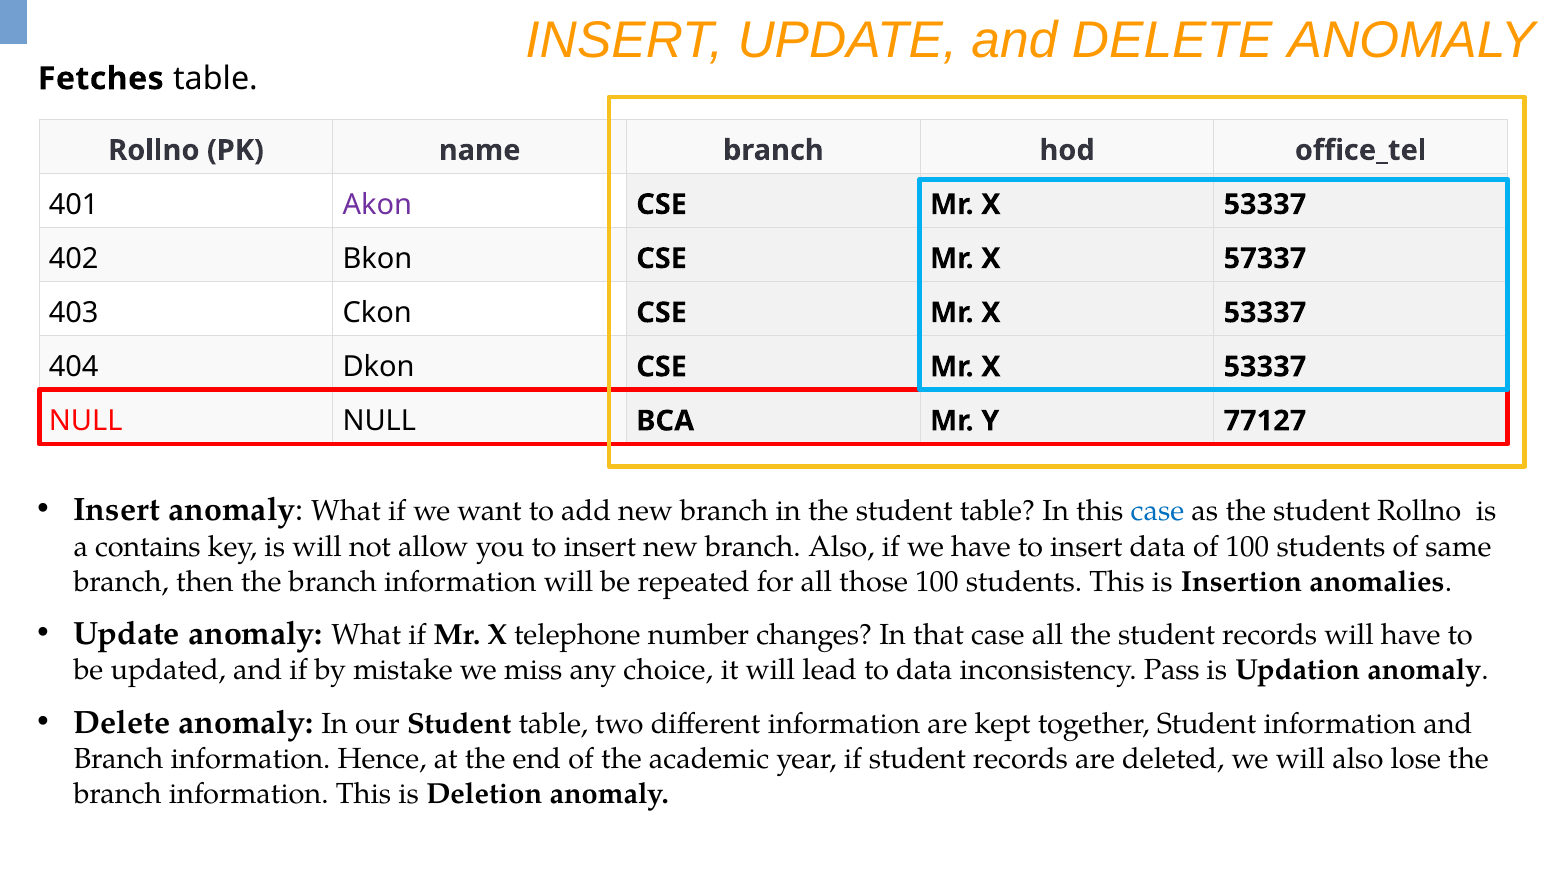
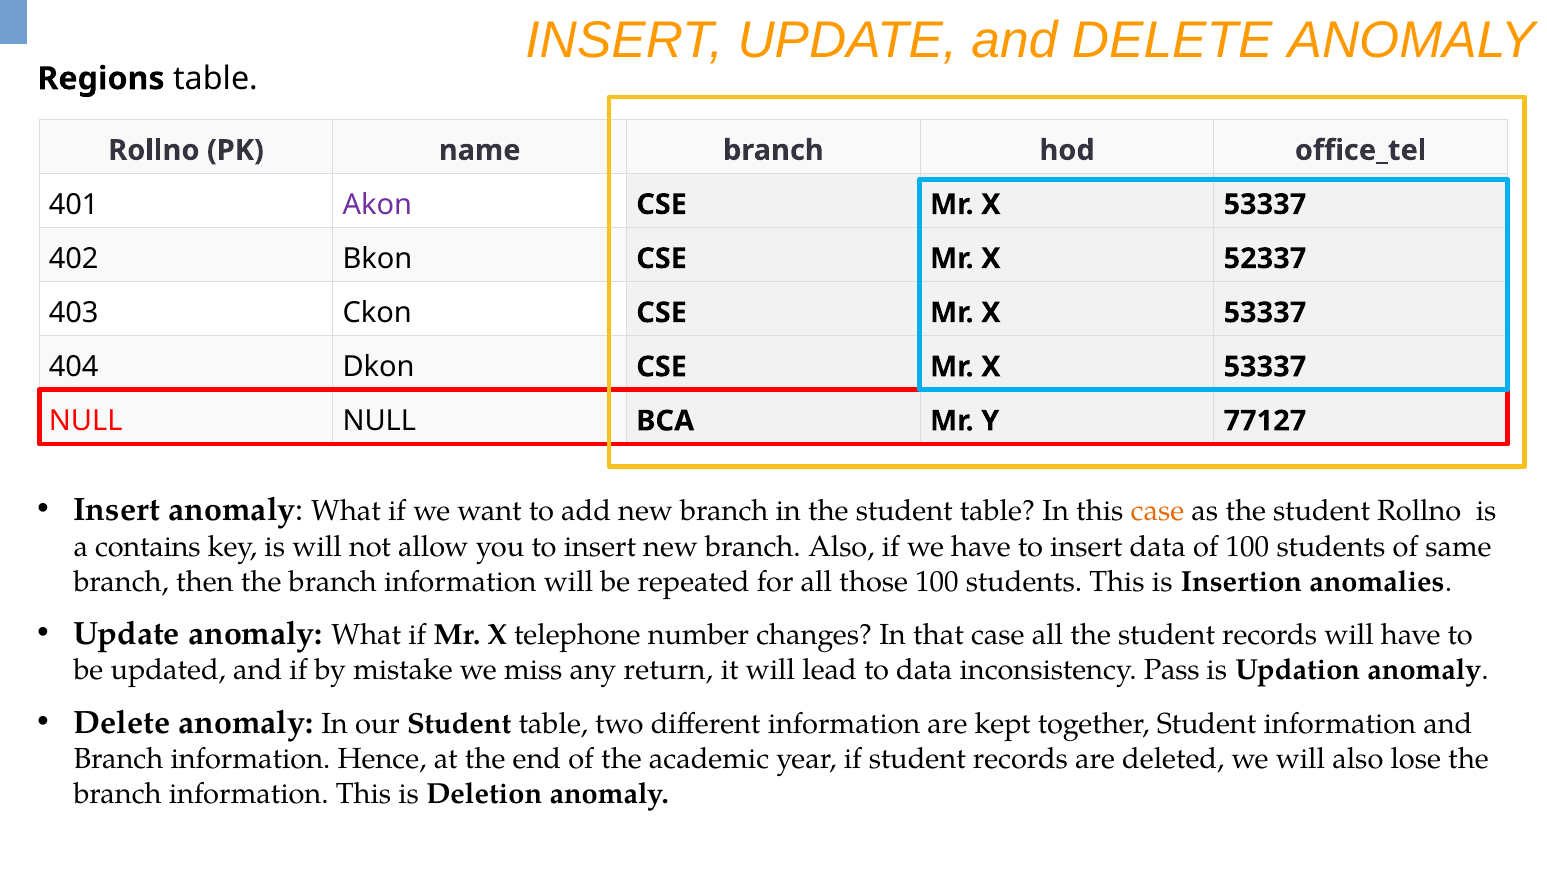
Fetches: Fetches -> Regions
57337: 57337 -> 52337
case at (1157, 511) colour: blue -> orange
choice: choice -> return
